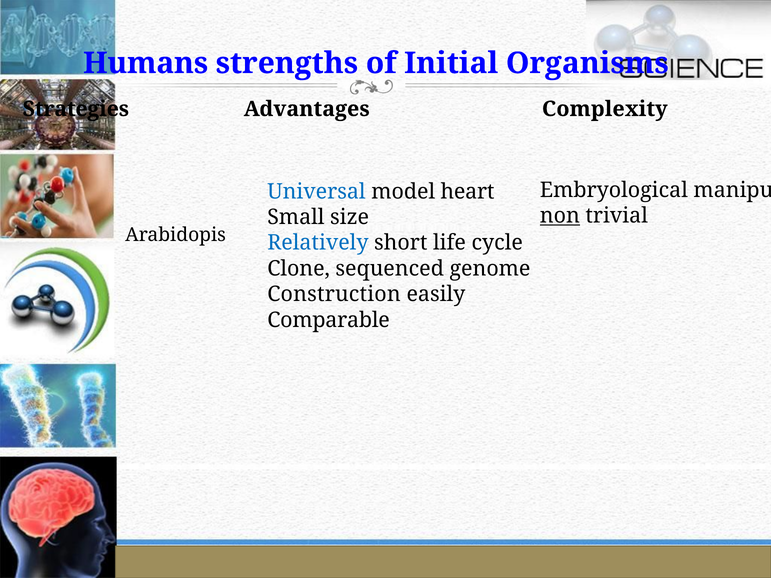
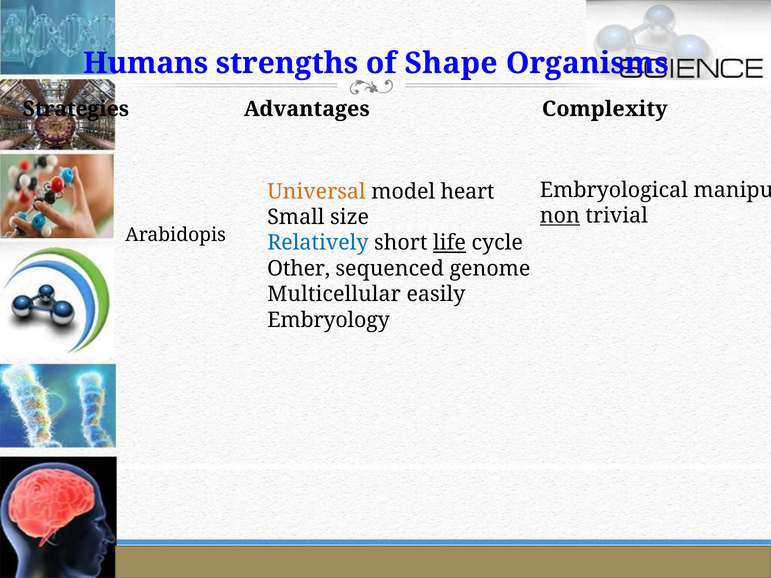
Initial: Initial -> Shape
Universal colour: blue -> orange
life underline: none -> present
Clone: Clone -> Other
Construction: Construction -> Multicellular
Comparable: Comparable -> Embryology
